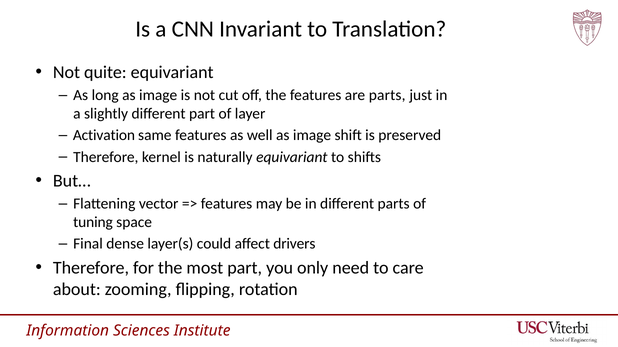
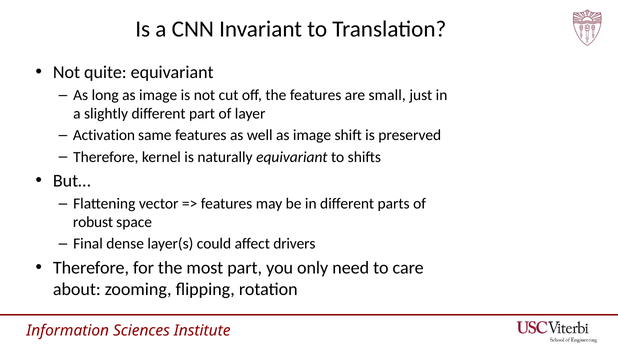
are parts: parts -> small
tuning: tuning -> robust
